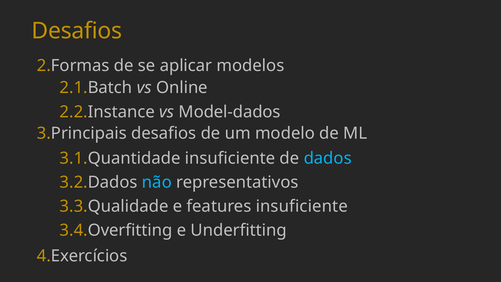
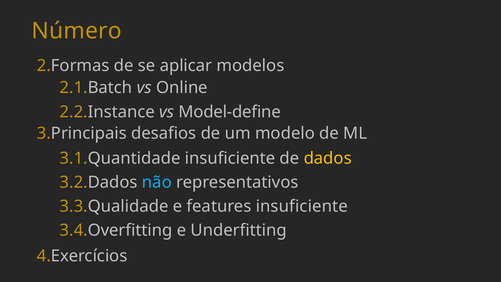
Desafios at (77, 31): Desafios -> Número
Model-dados: Model-dados -> Model-define
dados colour: light blue -> yellow
